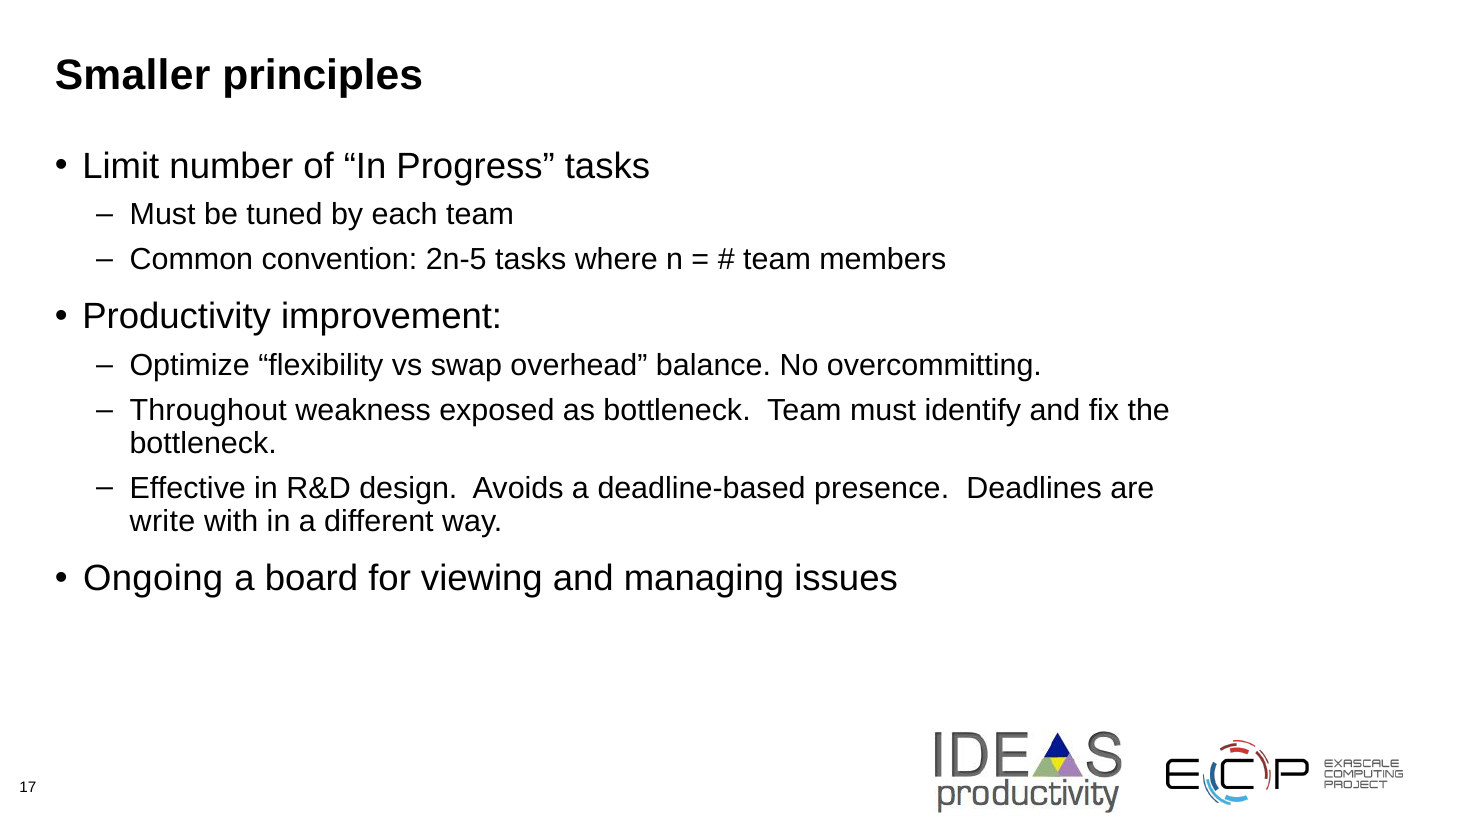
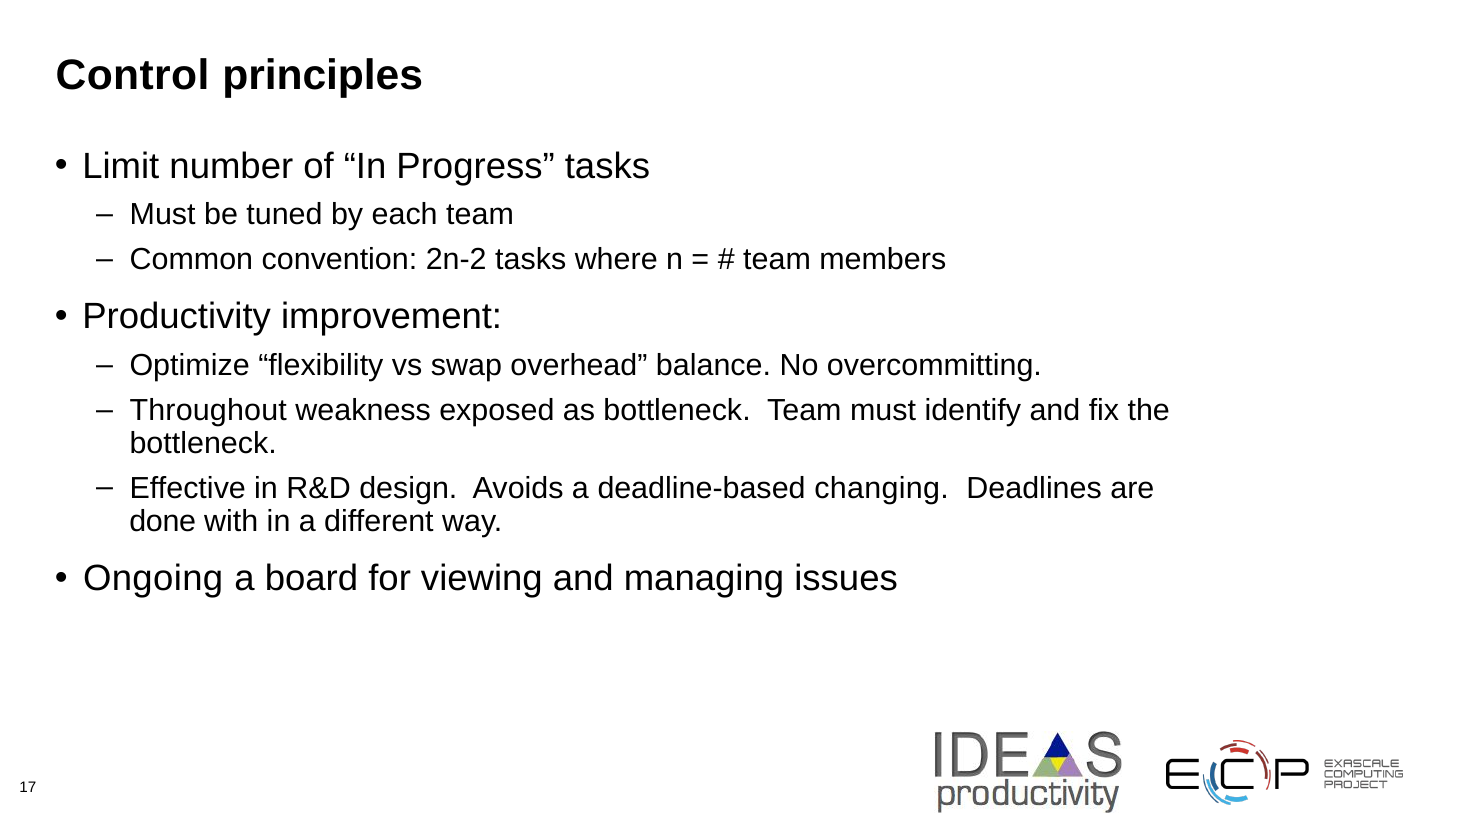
Smaller: Smaller -> Control
2n-5: 2n-5 -> 2n-2
presence: presence -> changing
write: write -> done
